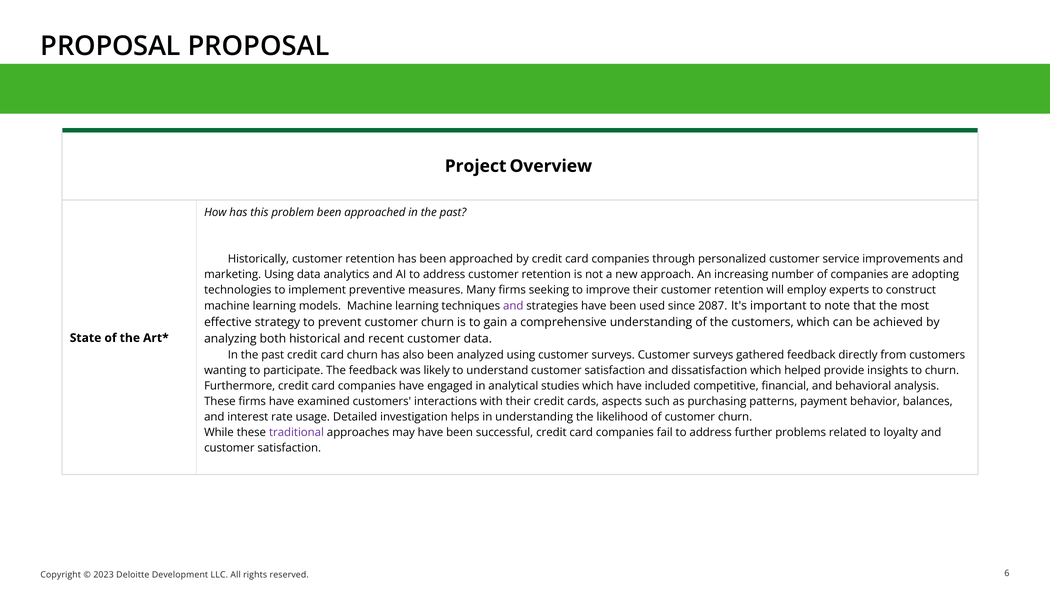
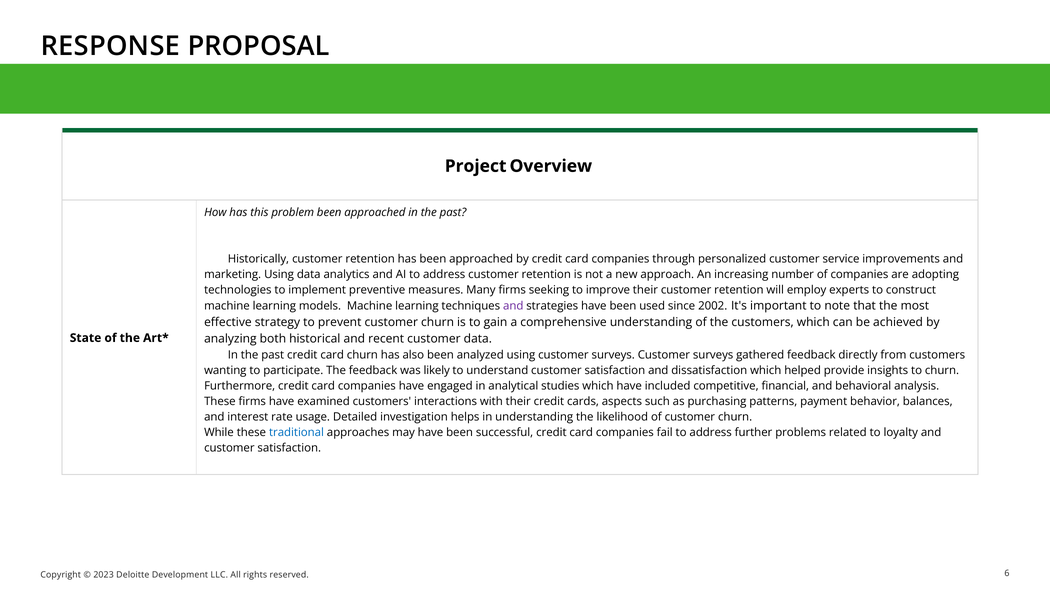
PROPOSAL at (111, 46): PROPOSAL -> RESPONSE
2087: 2087 -> 2002
traditional colour: purple -> blue
